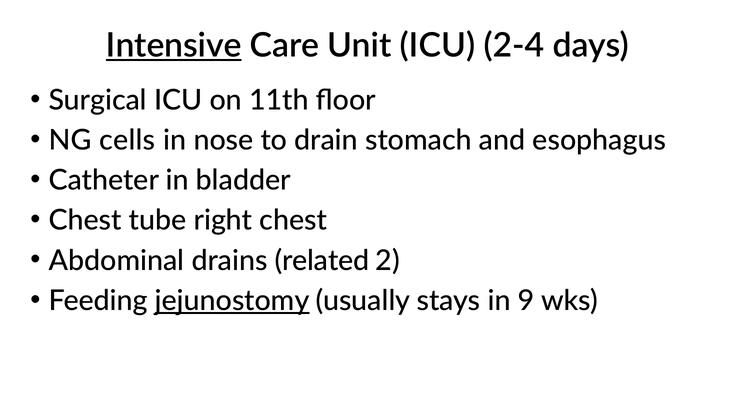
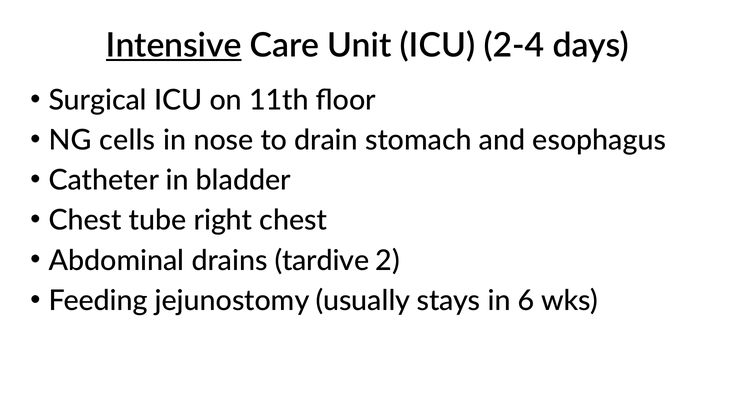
related: related -> tardive
jejunostomy underline: present -> none
9: 9 -> 6
